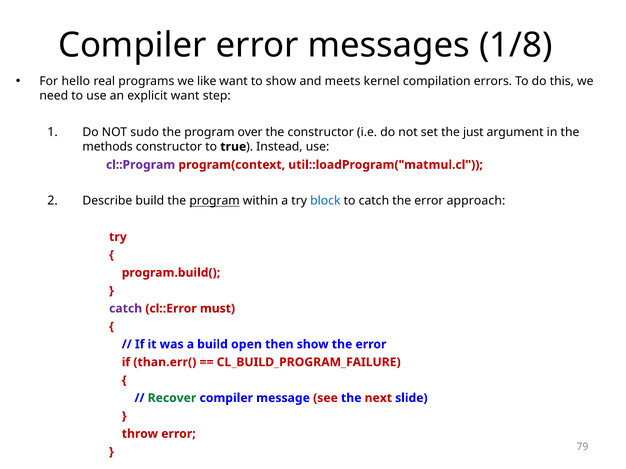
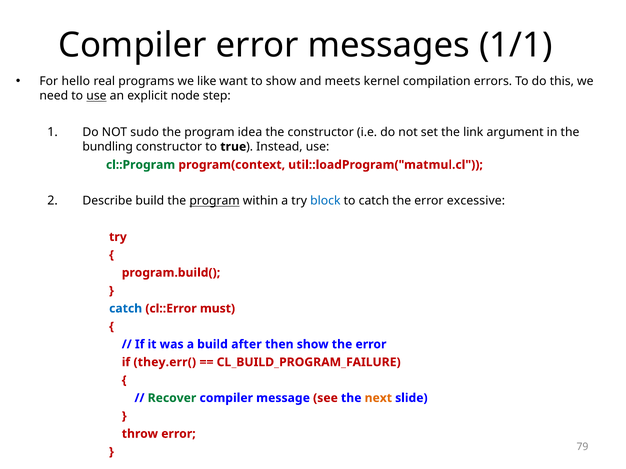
1/8: 1/8 -> 1/1
use at (96, 96) underline: none -> present
explicit want: want -> node
over: over -> idea
just: just -> link
methods: methods -> bundling
cl::Program colour: purple -> green
approach: approach -> excessive
catch at (126, 309) colour: purple -> blue
open: open -> after
than.err(: than.err( -> they.err(
next colour: red -> orange
